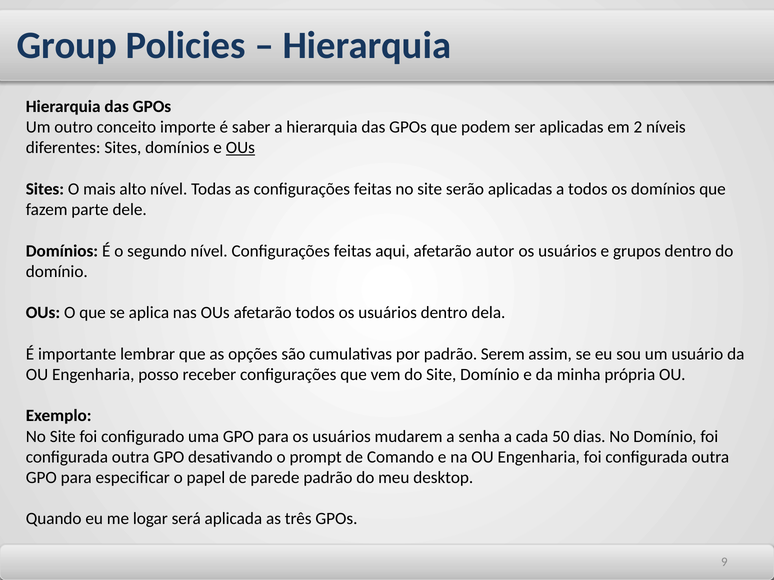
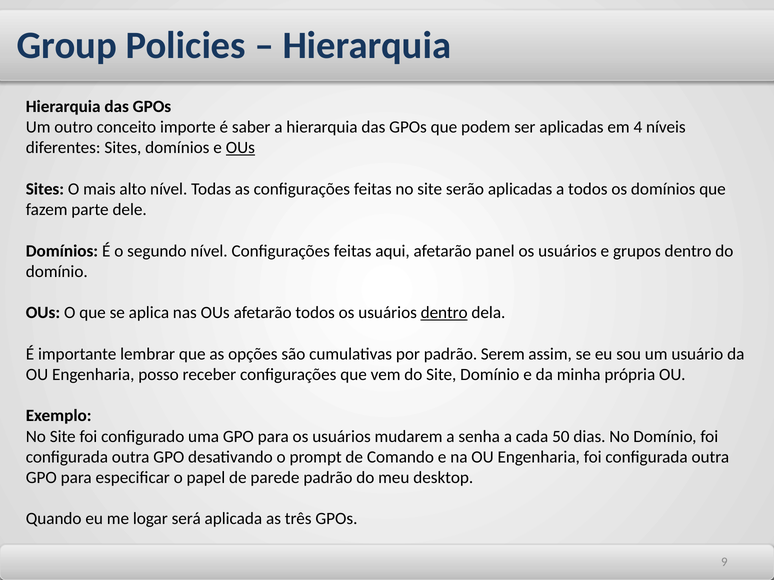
2: 2 -> 4
autor: autor -> panel
dentro at (444, 313) underline: none -> present
